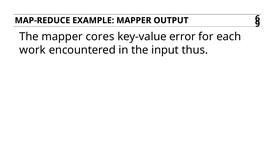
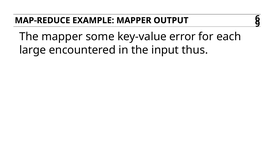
cores: cores -> some
work: work -> large
